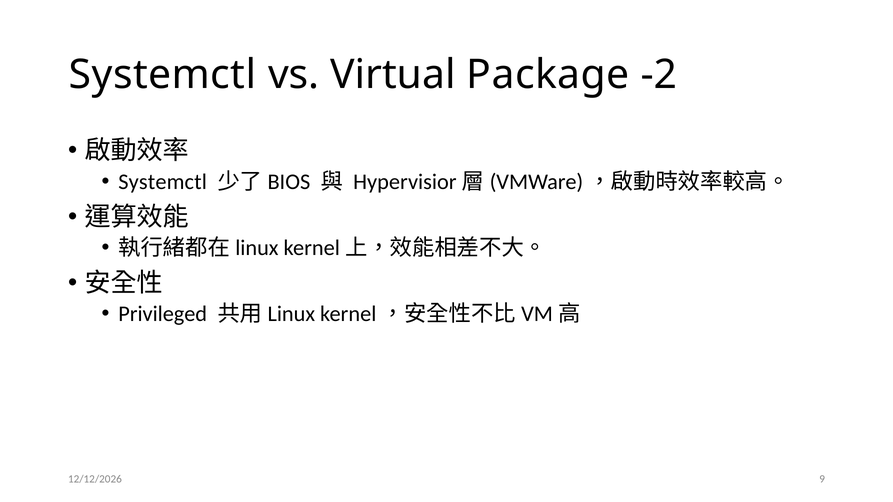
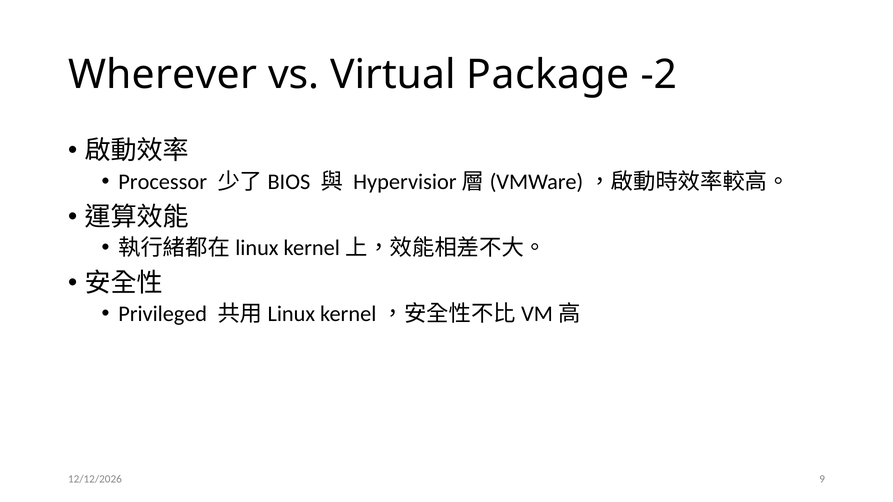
Systemctl at (163, 75): Systemctl -> Wherever
Systemctl at (163, 182): Systemctl -> Processor
